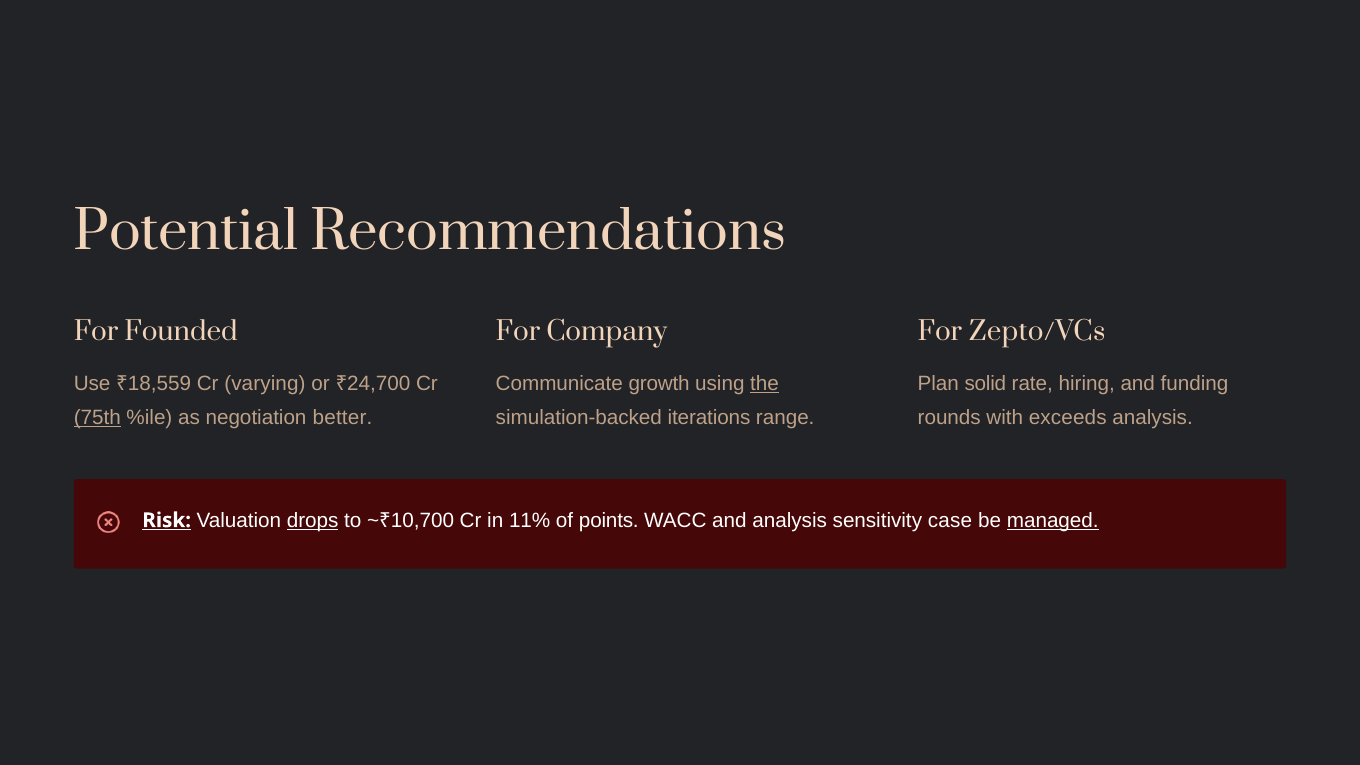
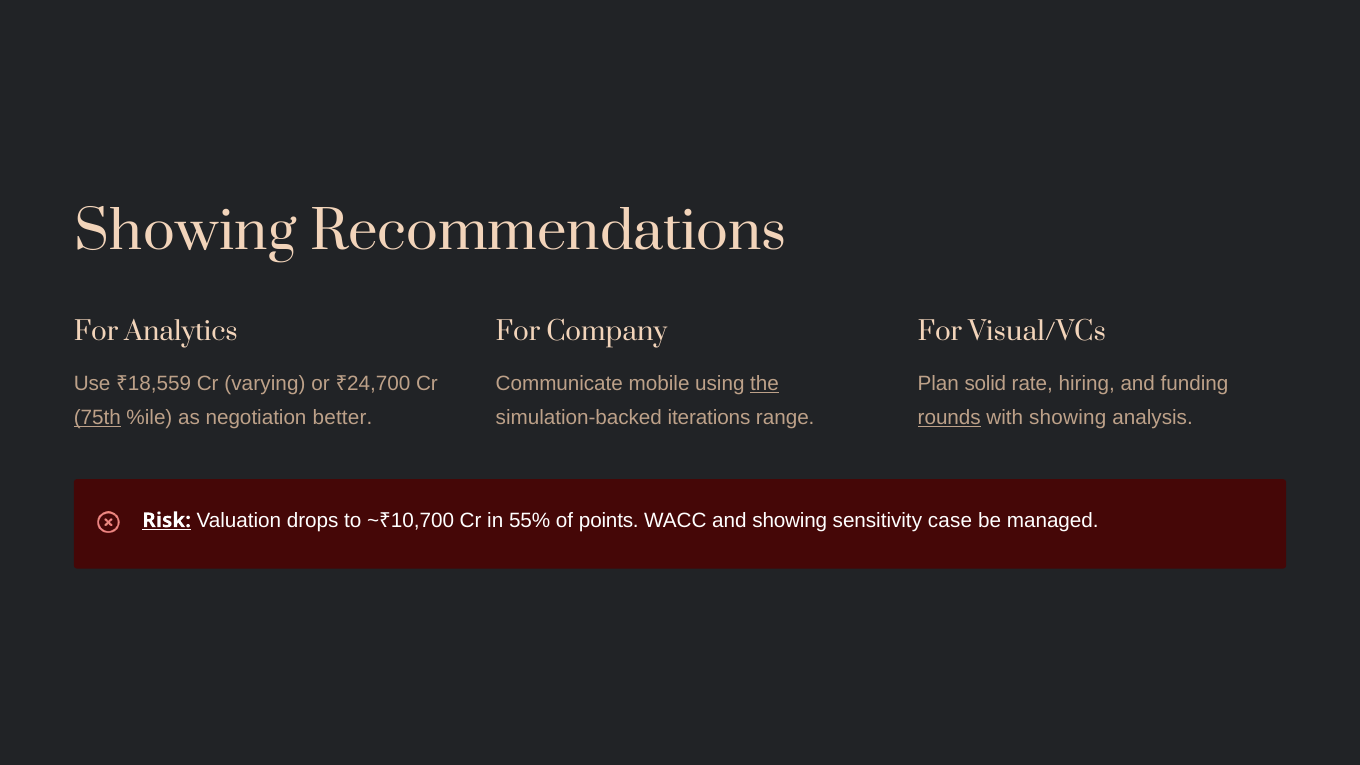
Potential at (186, 233): Potential -> Showing
Founded: Founded -> Analytics
Zepto/VCs: Zepto/VCs -> Visual/VCs
growth: growth -> mobile
rounds underline: none -> present
with exceeds: exceeds -> showing
drops underline: present -> none
11%: 11% -> 55%
and analysis: analysis -> showing
managed underline: present -> none
